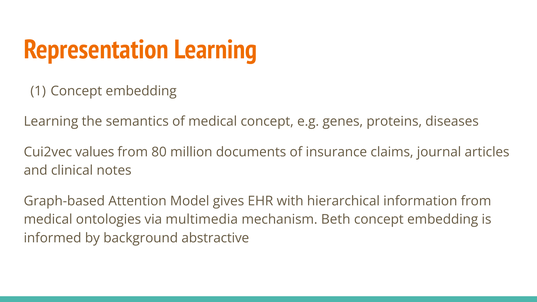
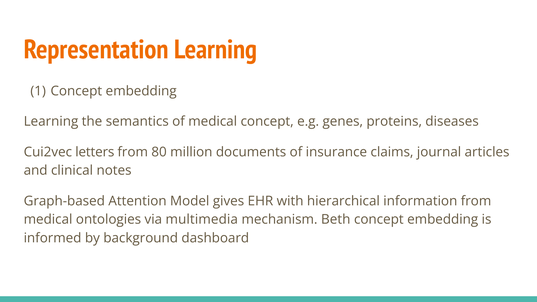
values: values -> letters
abstractive: abstractive -> dashboard
